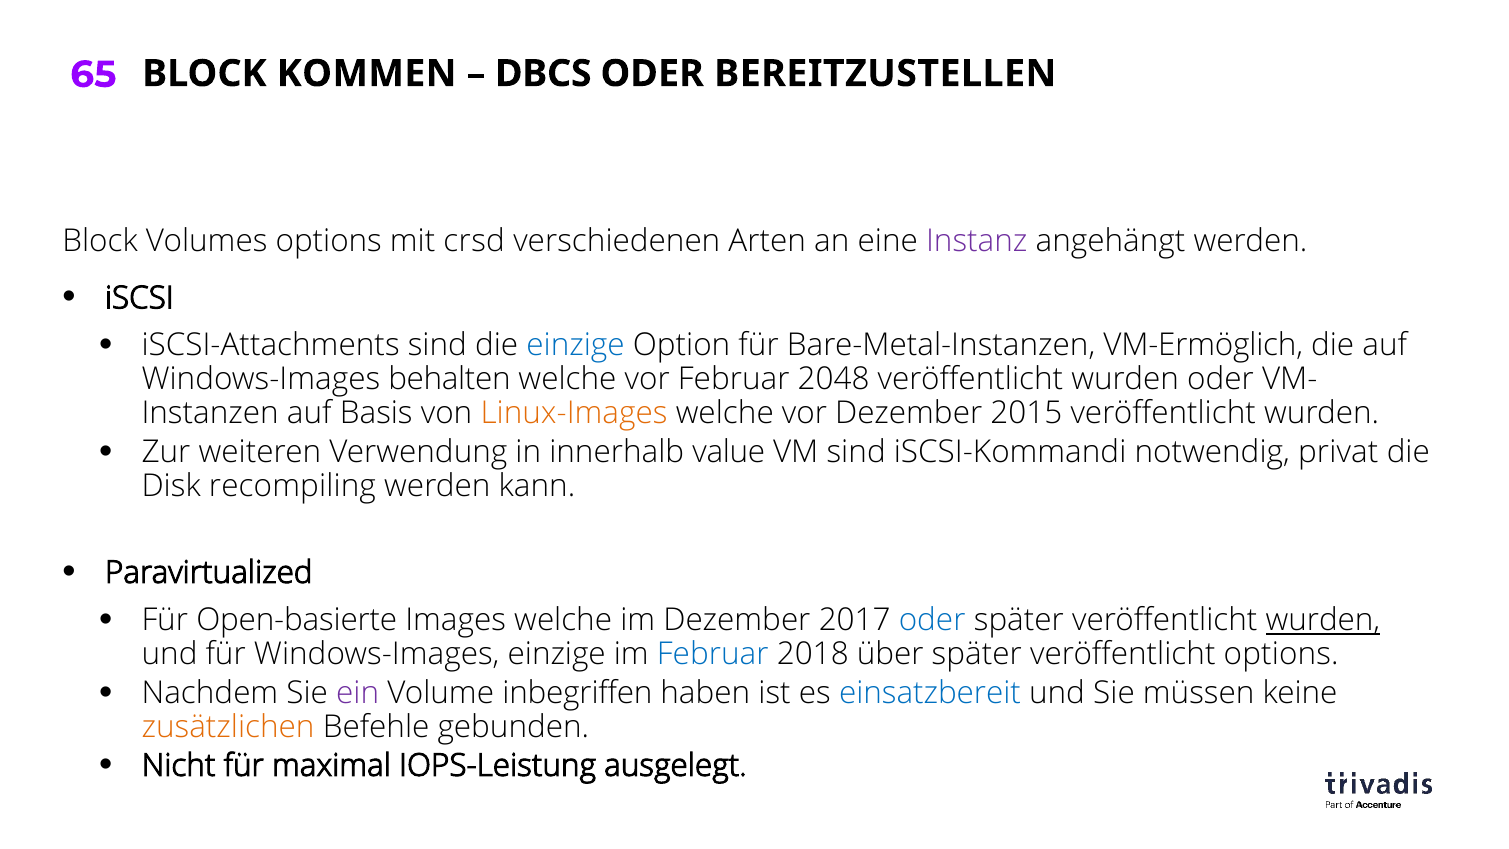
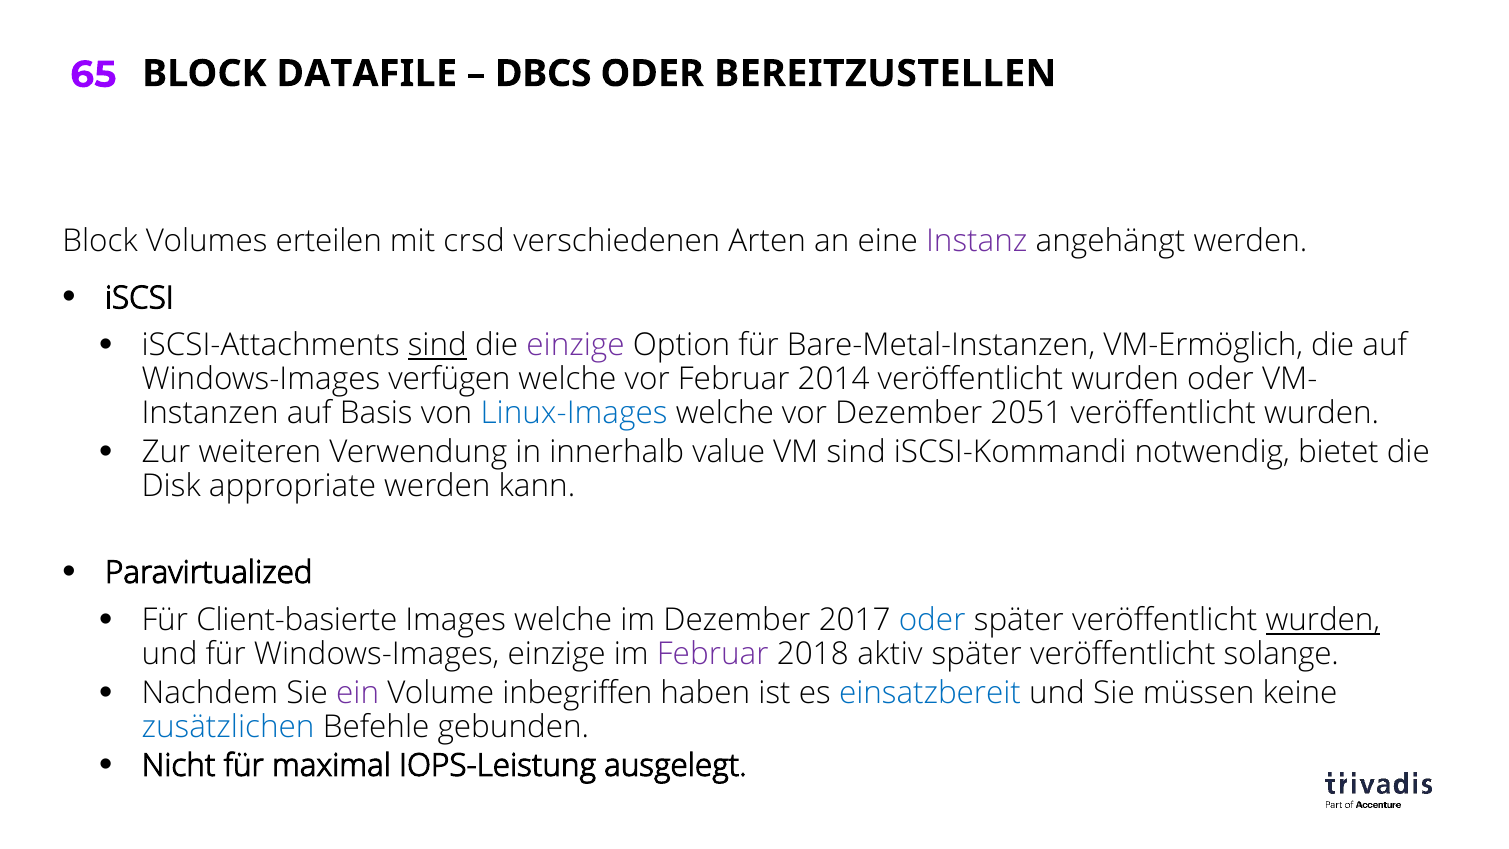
KOMMEN: KOMMEN -> DATAFILE
Volumes options: options -> erteilen
sind at (437, 345) underline: none -> present
einzige at (576, 345) colour: blue -> purple
behalten: behalten -> verfügen
2048: 2048 -> 2014
Linux-Images colour: orange -> blue
2015: 2015 -> 2051
privat: privat -> bietet
recompiling: recompiling -> appropriate
Open-basierte: Open-basierte -> Client-basierte
Februar at (713, 654) colour: blue -> purple
über: über -> aktiv
veröffentlicht options: options -> solange
zusätzlichen colour: orange -> blue
